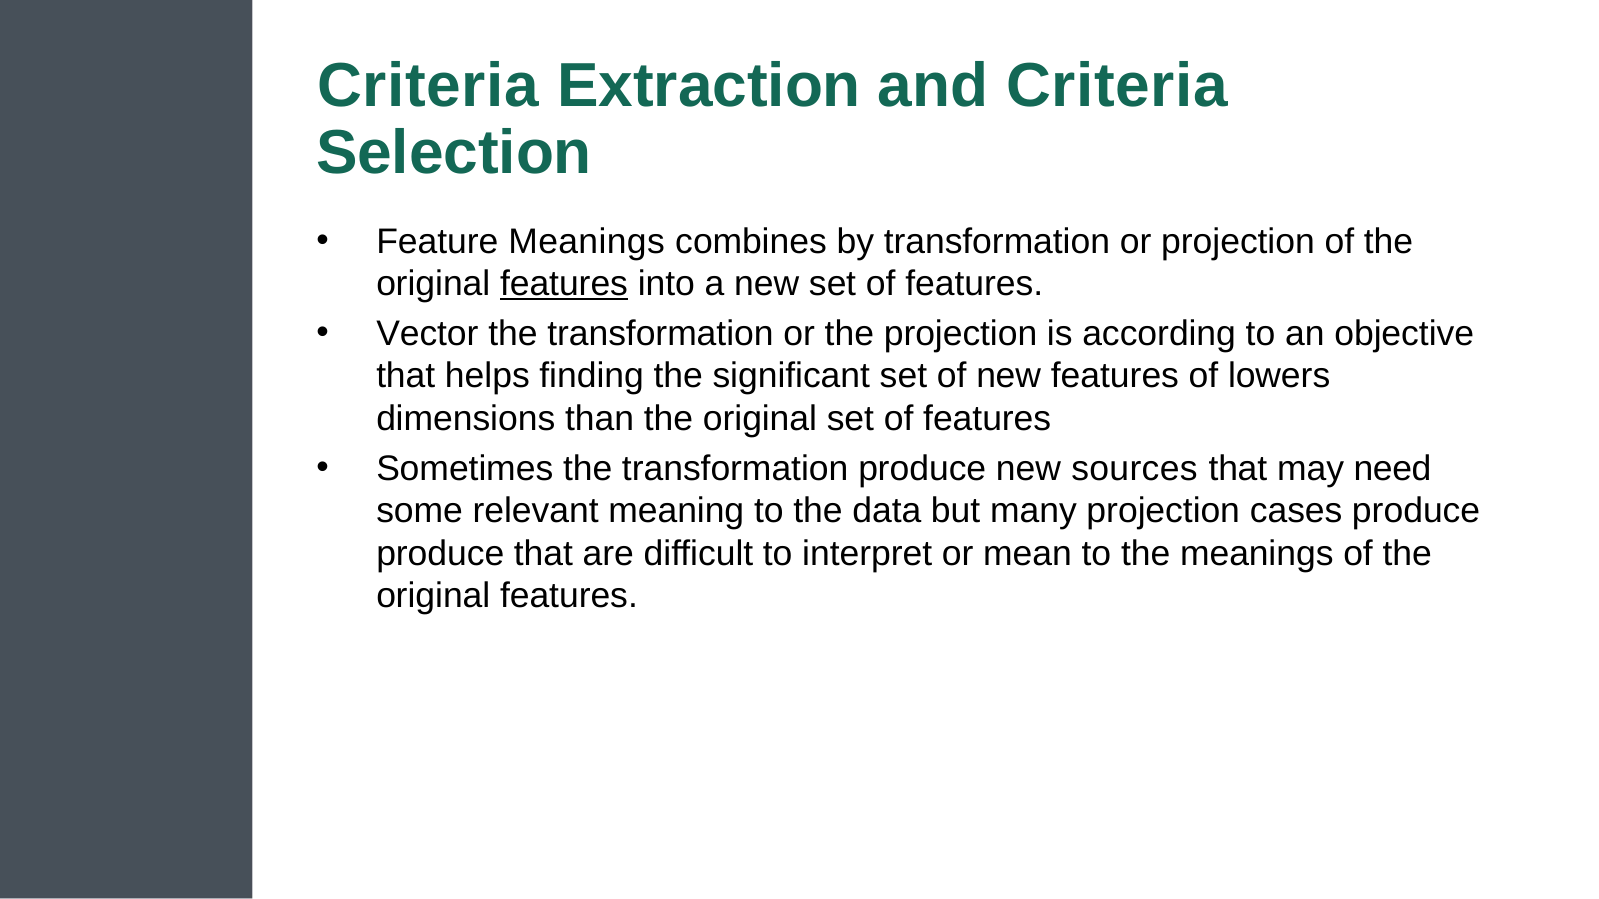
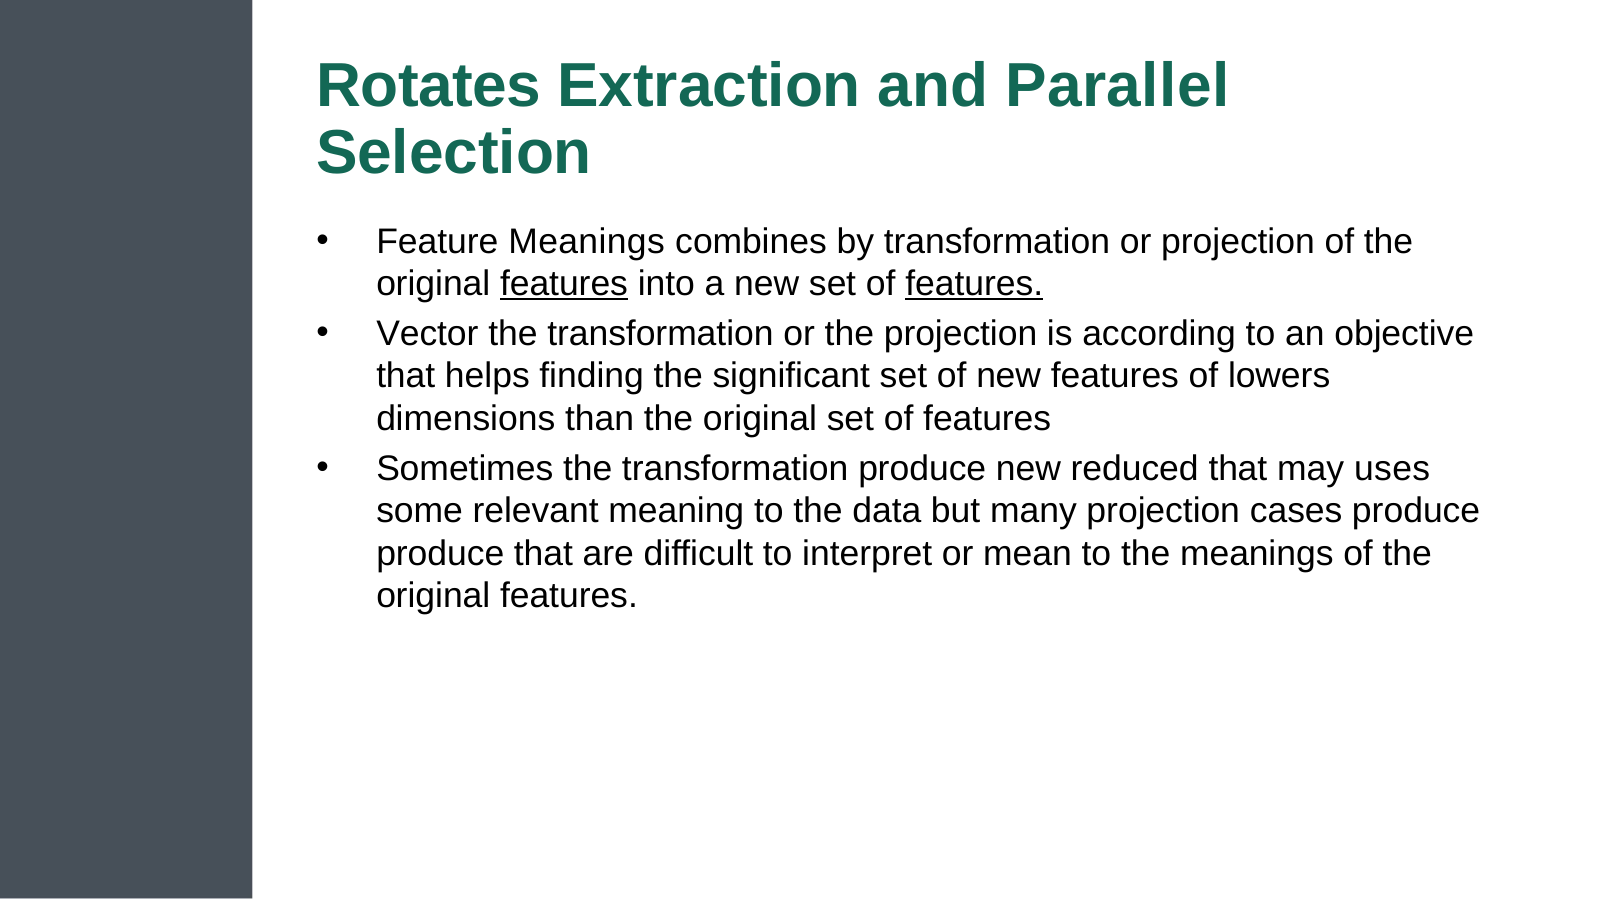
Criteria at (428, 86): Criteria -> Rotates
and Criteria: Criteria -> Parallel
features at (974, 284) underline: none -> present
sources: sources -> reduced
need: need -> uses
